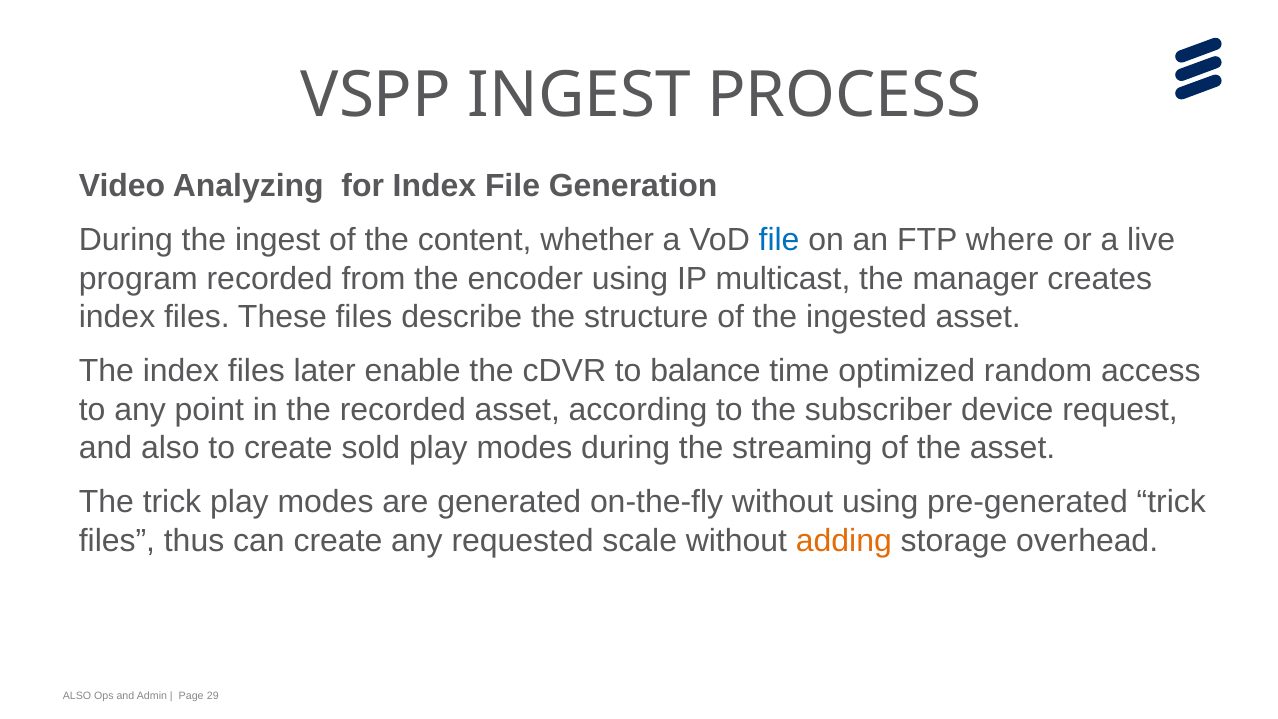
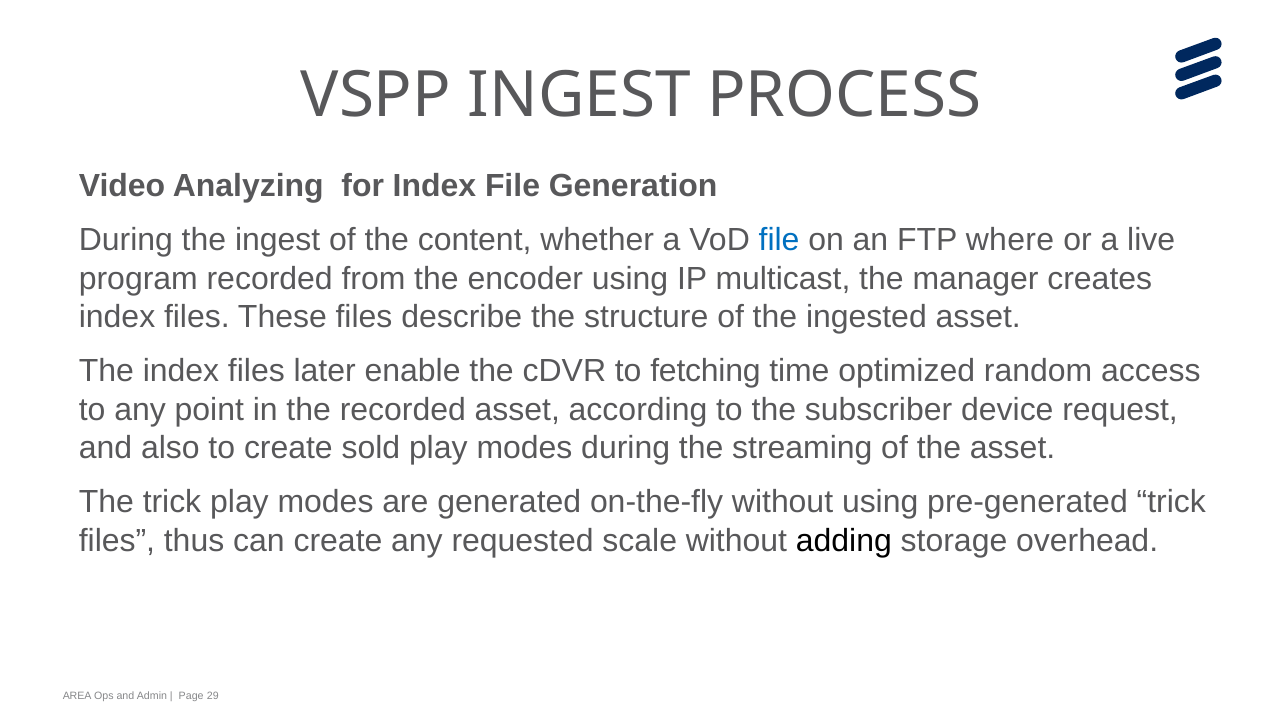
balance: balance -> fetching
adding colour: orange -> black
ALSO at (77, 696): ALSO -> AREA
